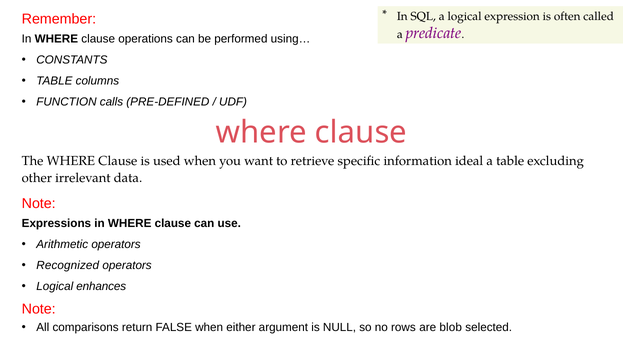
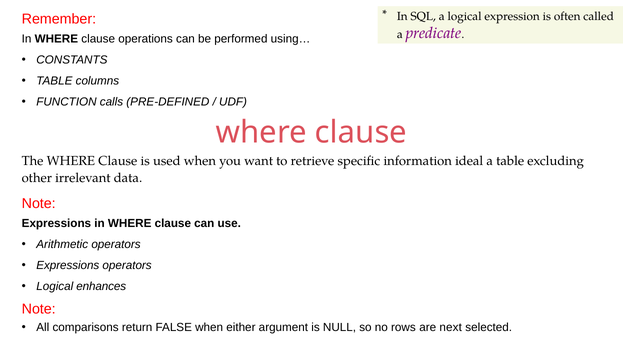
Recognized at (68, 265): Recognized -> Expressions
blob: blob -> next
